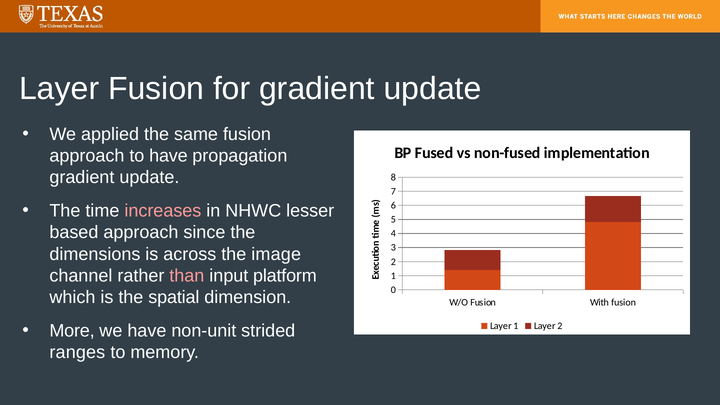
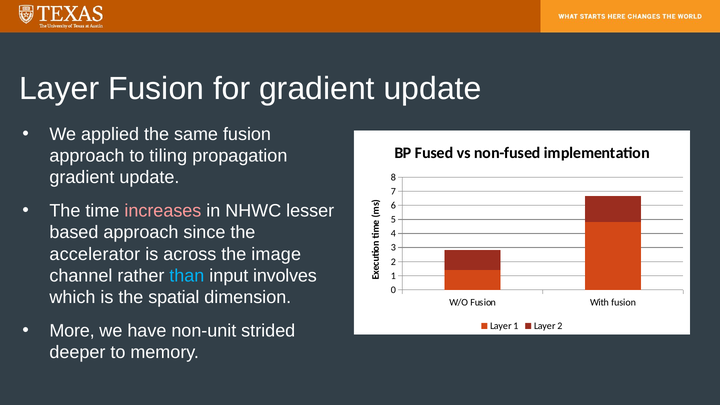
to have: have -> tiling
dimensions: dimensions -> accelerator
than colour: pink -> light blue
platform: platform -> involves
ranges: ranges -> deeper
